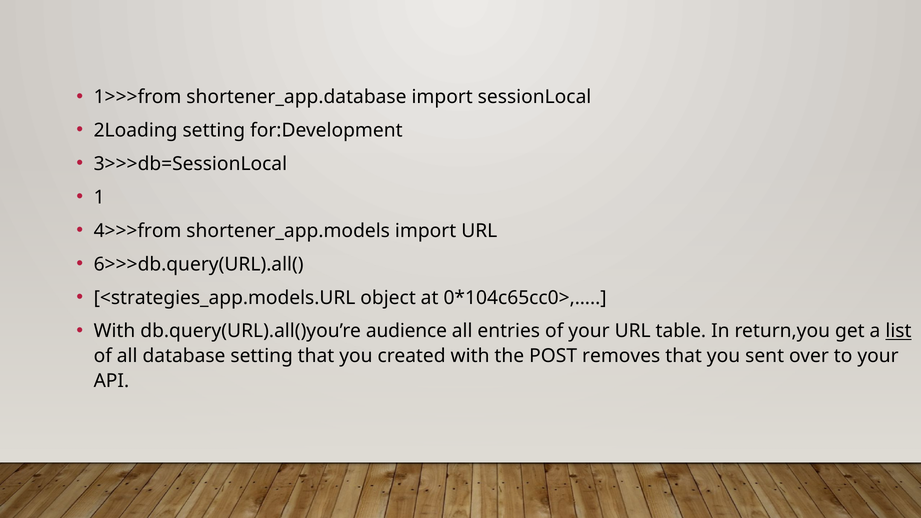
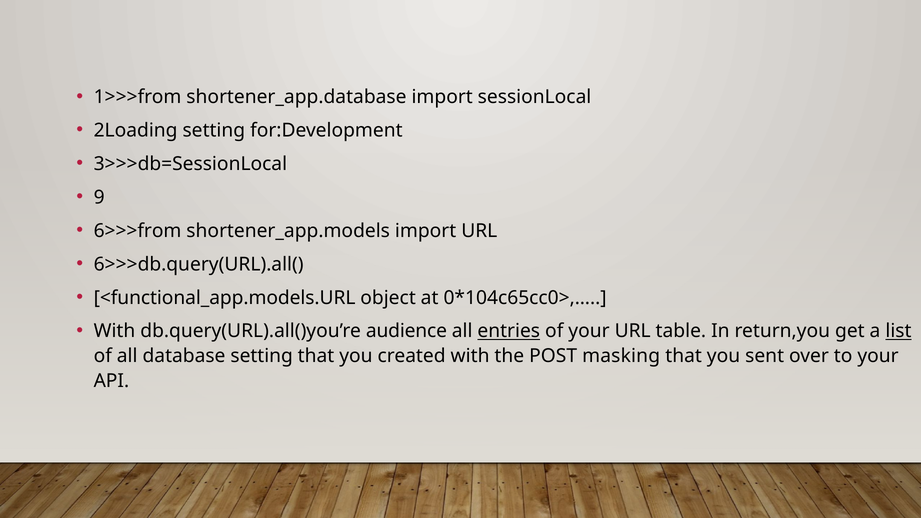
1: 1 -> 9
4>>>from: 4>>>from -> 6>>>from
<strategies_app.models.URL: <strategies_app.models.URL -> <functional_app.models.URL
entries underline: none -> present
removes: removes -> masking
